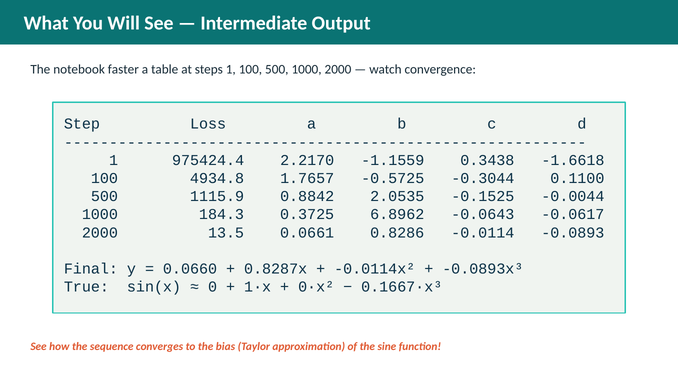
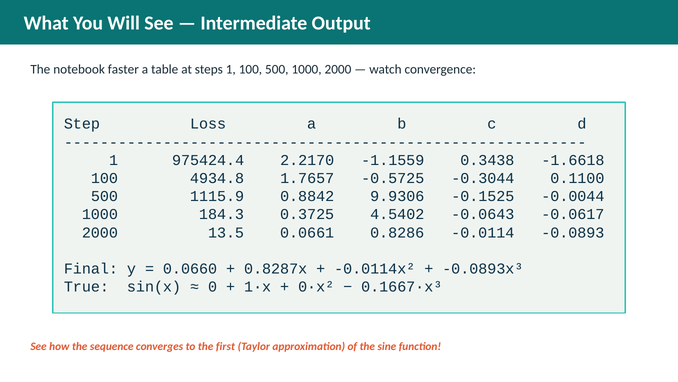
2.0535: 2.0535 -> 9.9306
6.8962: 6.8962 -> 4.5402
bias: bias -> first
